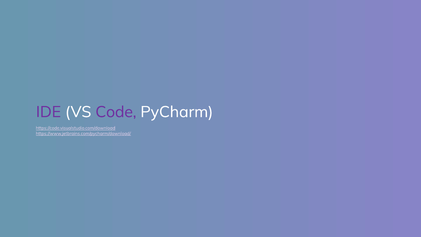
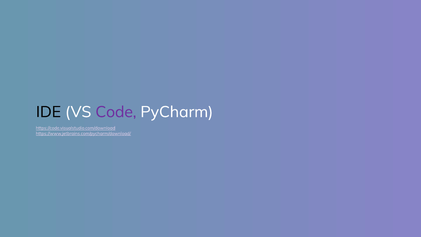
IDE colour: purple -> black
